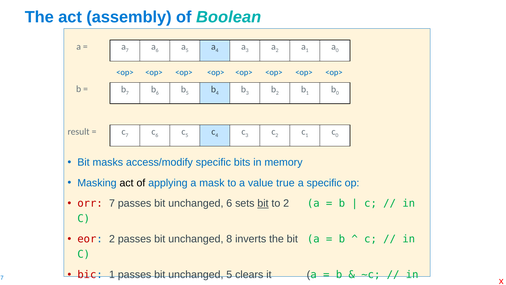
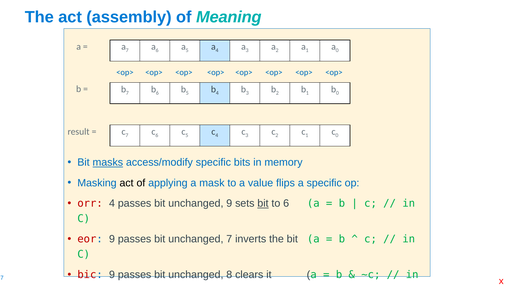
Boolean: Boolean -> Meaning
masks underline: none -> present
true: true -> flips
orr 7: 7 -> 4
unchanged 6: 6 -> 9
to 2: 2 -> 6
eor 2: 2 -> 9
unchanged 8: 8 -> 7
bic 1: 1 -> 9
unchanged 5: 5 -> 8
